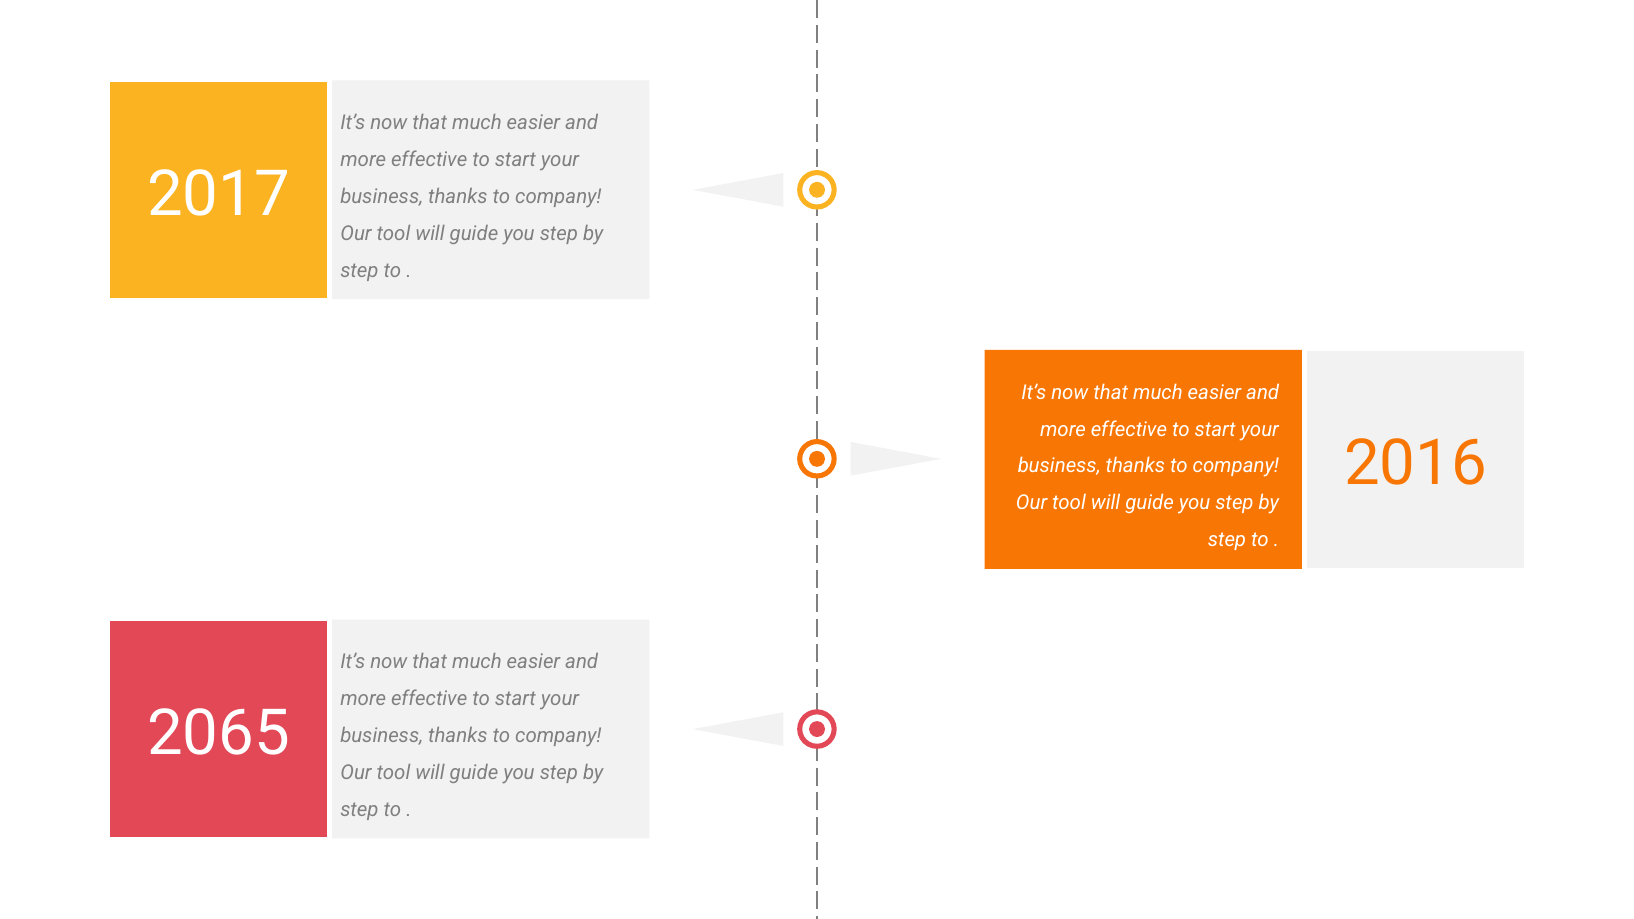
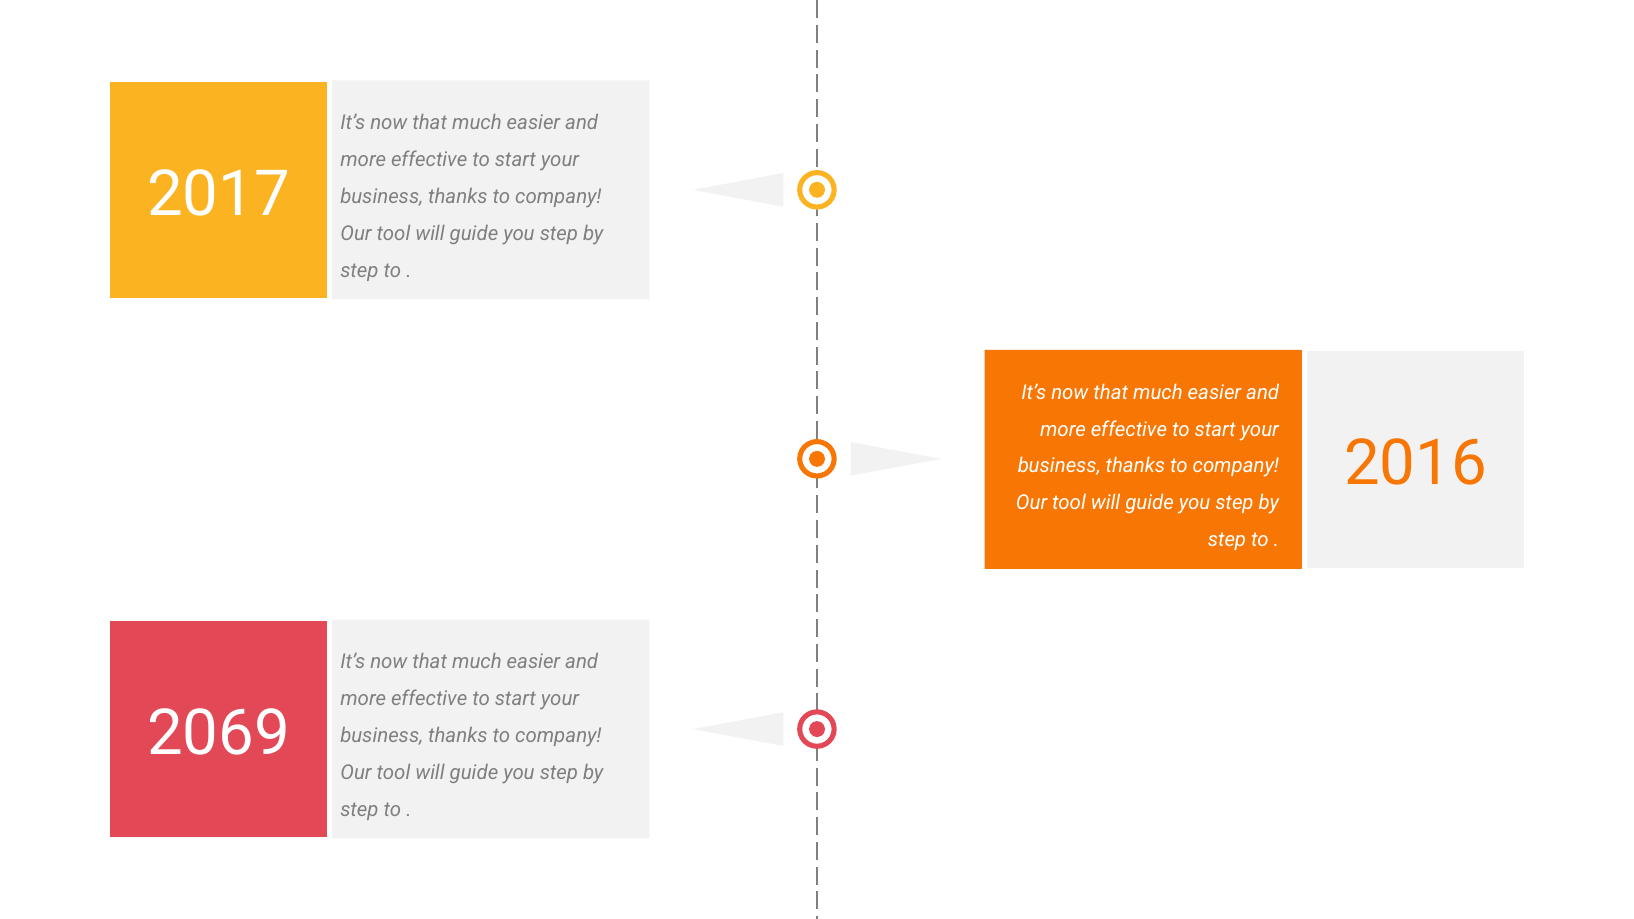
2065: 2065 -> 2069
